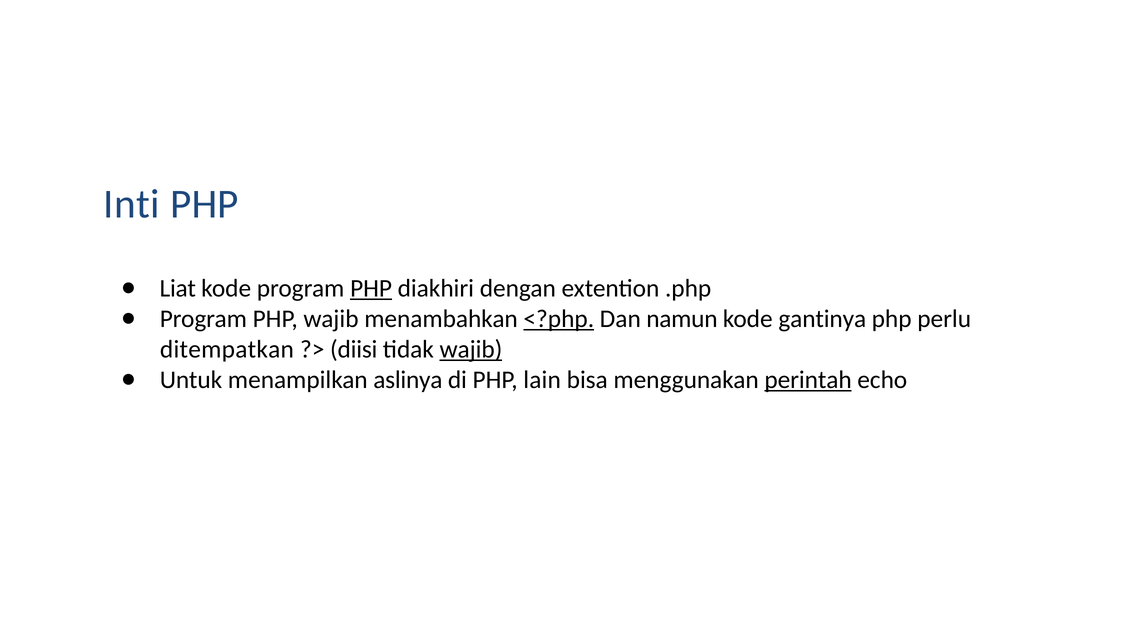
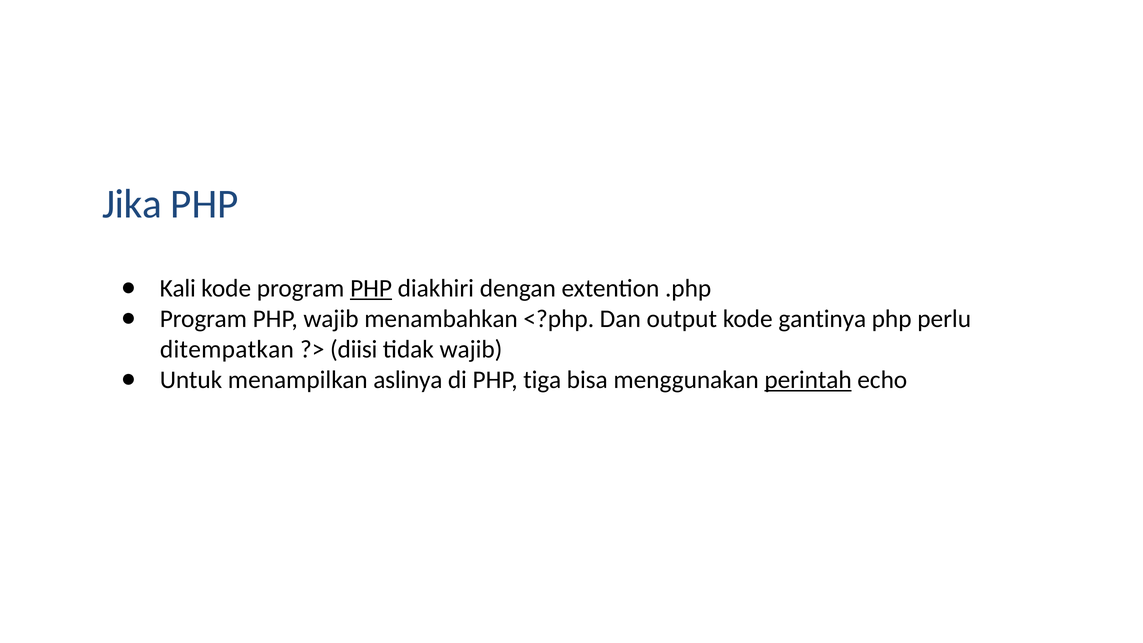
Inti: Inti -> Jika
Liat: Liat -> Kali
<?php underline: present -> none
namun: namun -> output
wajib at (471, 349) underline: present -> none
lain: lain -> tiga
